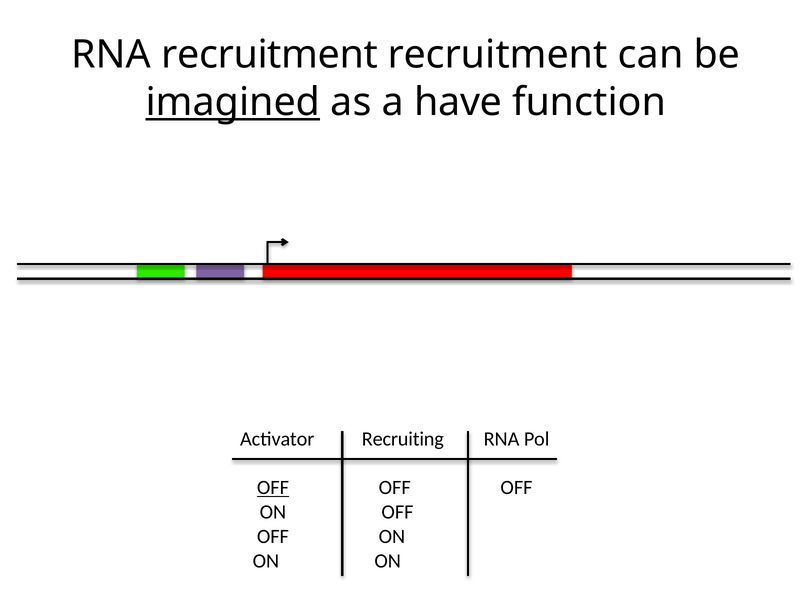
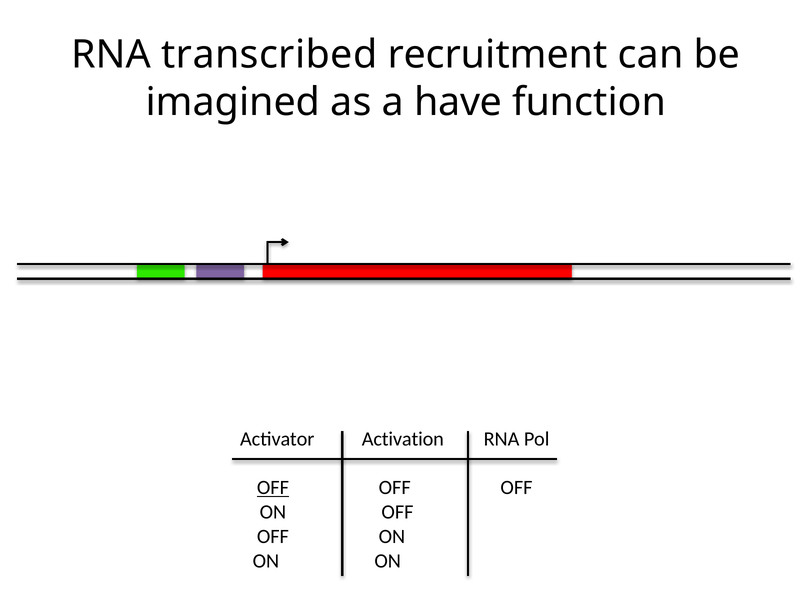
RNA recruitment: recruitment -> transcribed
imagined underline: present -> none
Recruiting: Recruiting -> Activation
